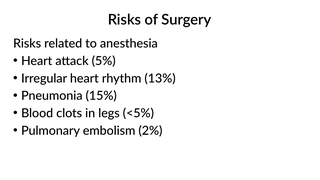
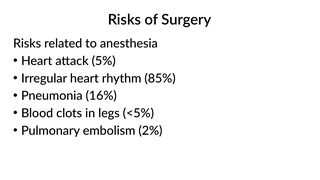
13%: 13% -> 85%
15%: 15% -> 16%
